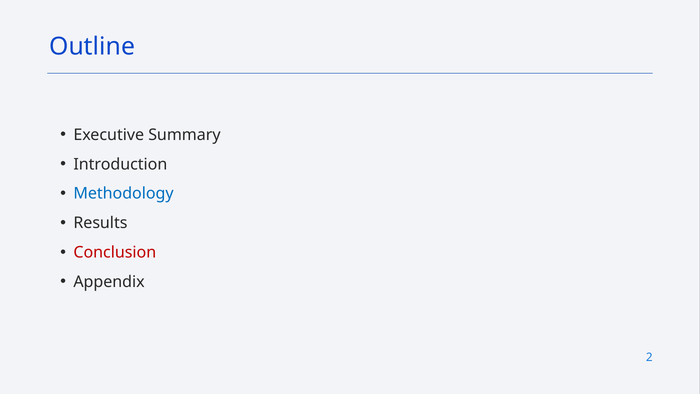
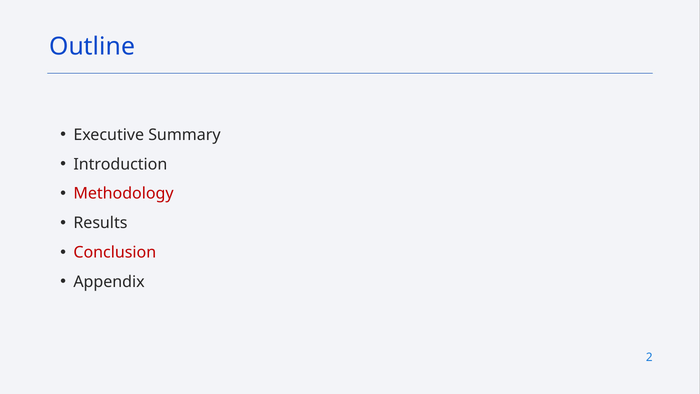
Methodology colour: blue -> red
